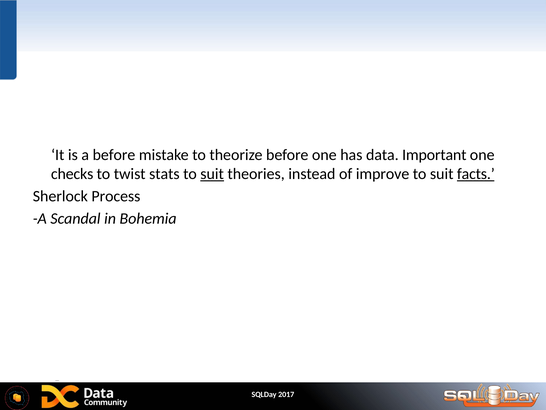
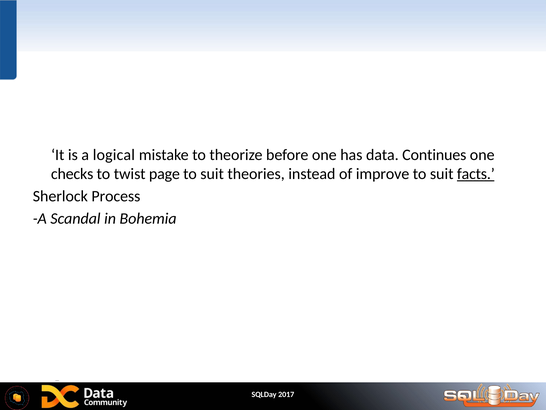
a before: before -> logical
Important: Important -> Continues
stats: stats -> page
suit at (212, 174) underline: present -> none
